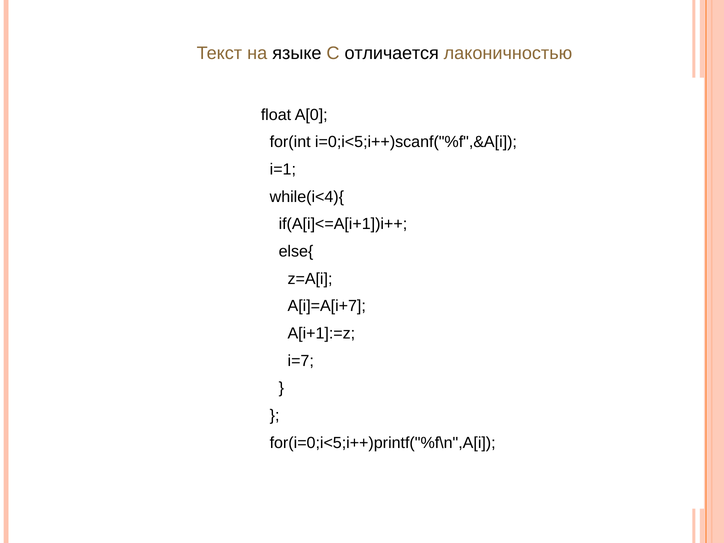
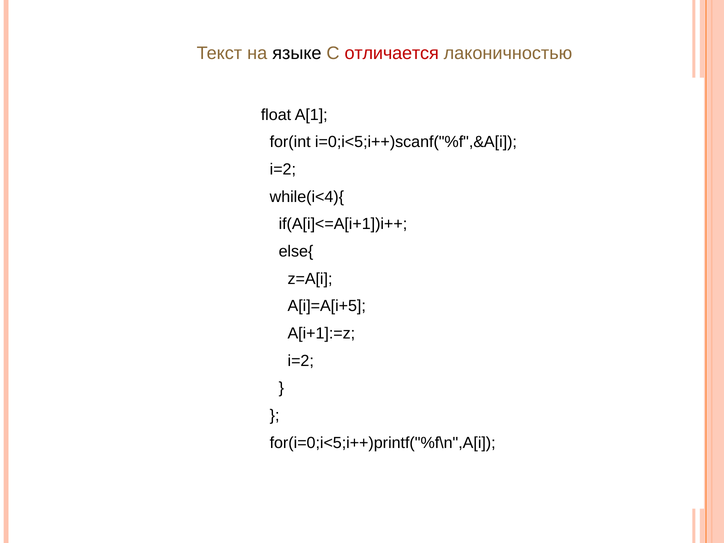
отличается colour: black -> red
A[0: A[0 -> A[1
i=1 at (283, 169): i=1 -> i=2
A[i]=A[i+7: A[i]=A[i+7 -> A[i]=A[i+5
i=7 at (301, 361): i=7 -> i=2
